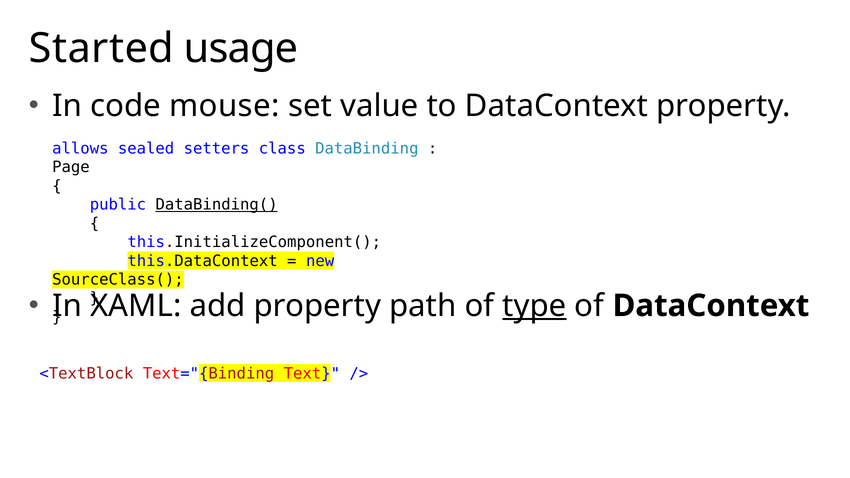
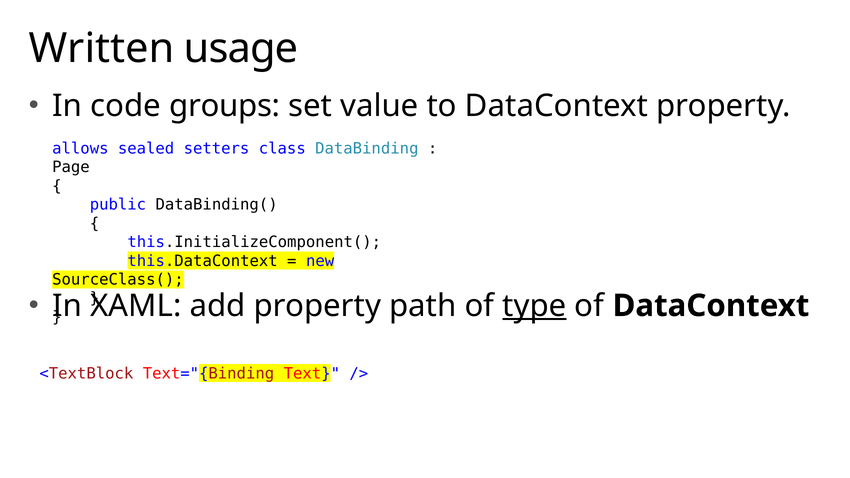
Started: Started -> Written
mouse: mouse -> groups
DataBinding( underline: present -> none
